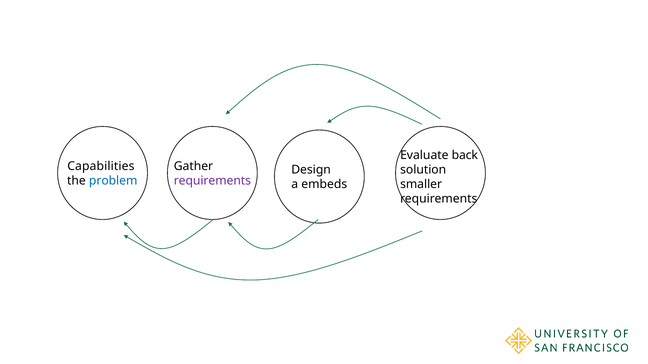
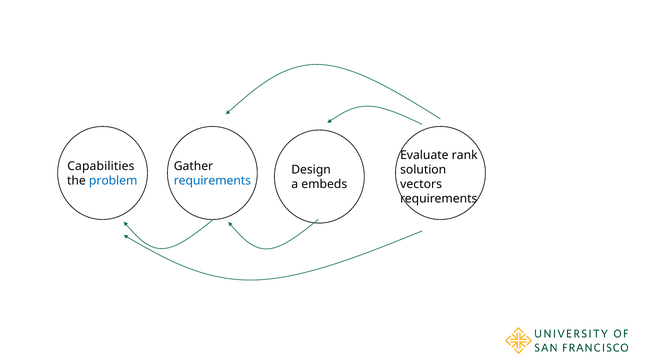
back: back -> rank
requirements at (212, 181) colour: purple -> blue
smaller: smaller -> vectors
